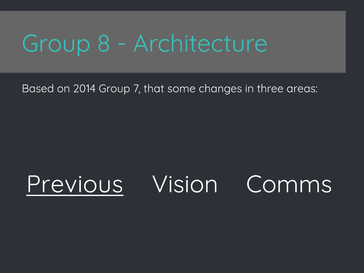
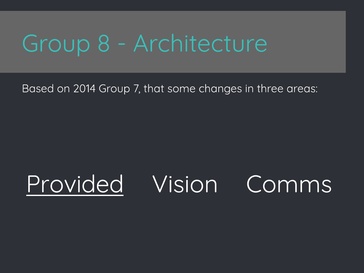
Previous: Previous -> Provided
